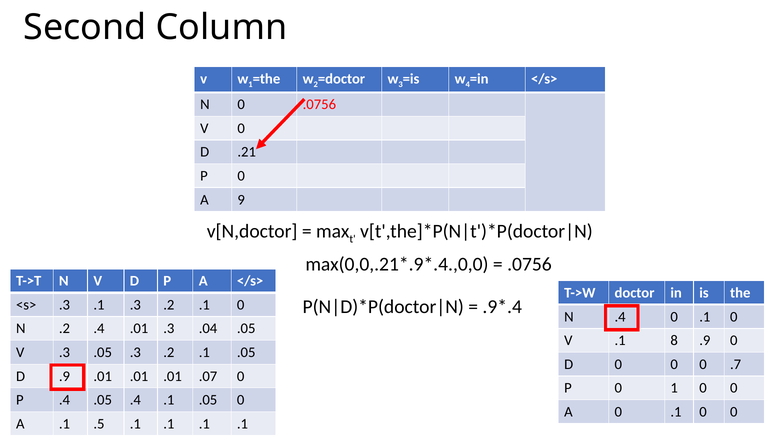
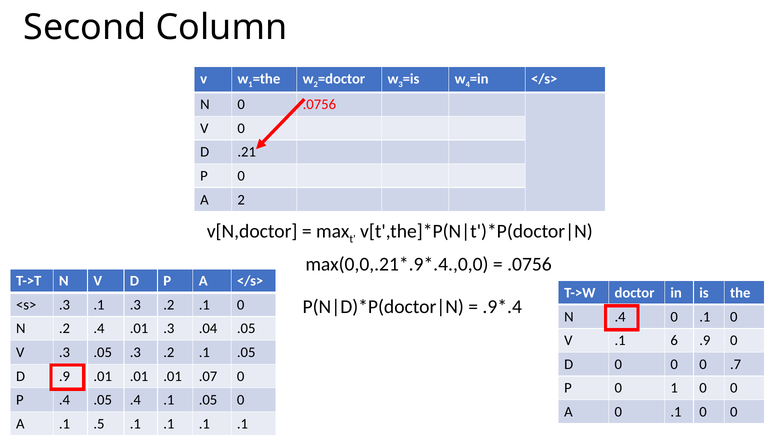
A 9: 9 -> 2
8: 8 -> 6
